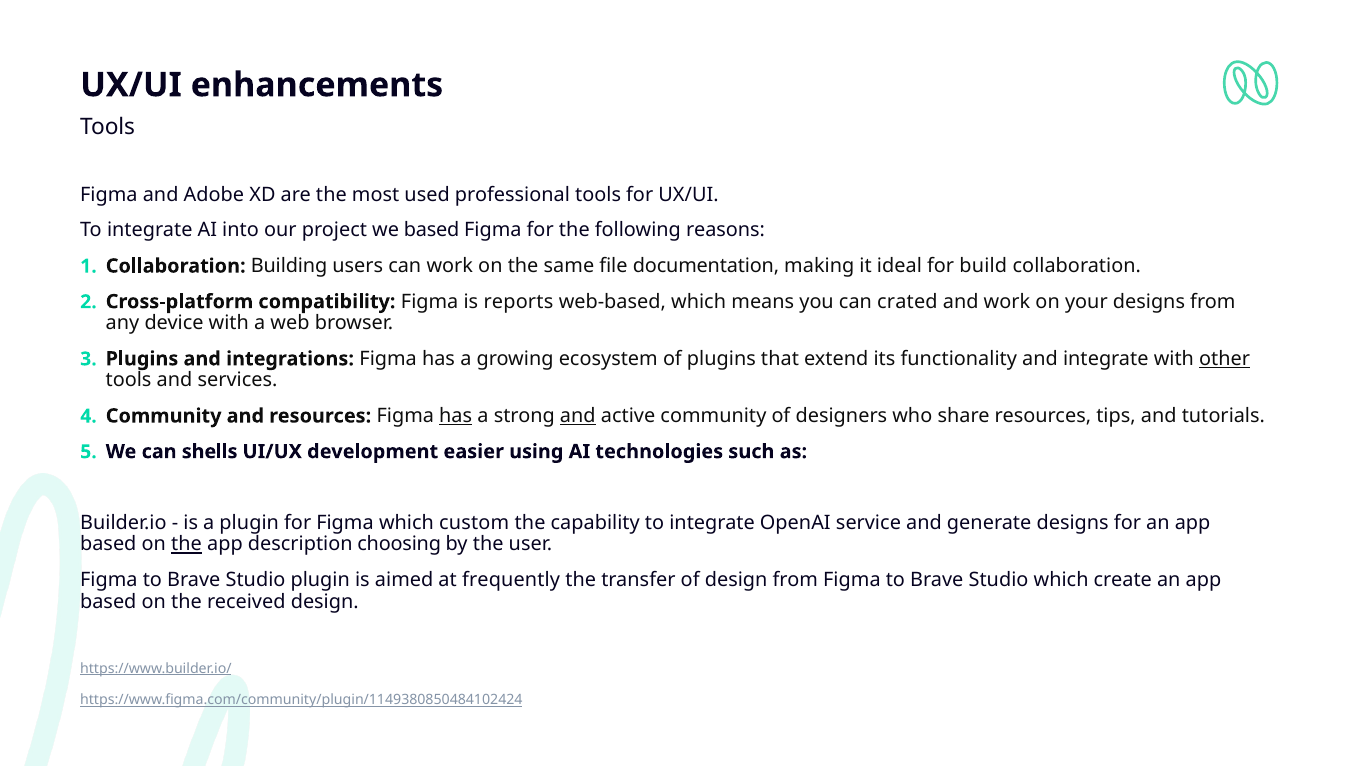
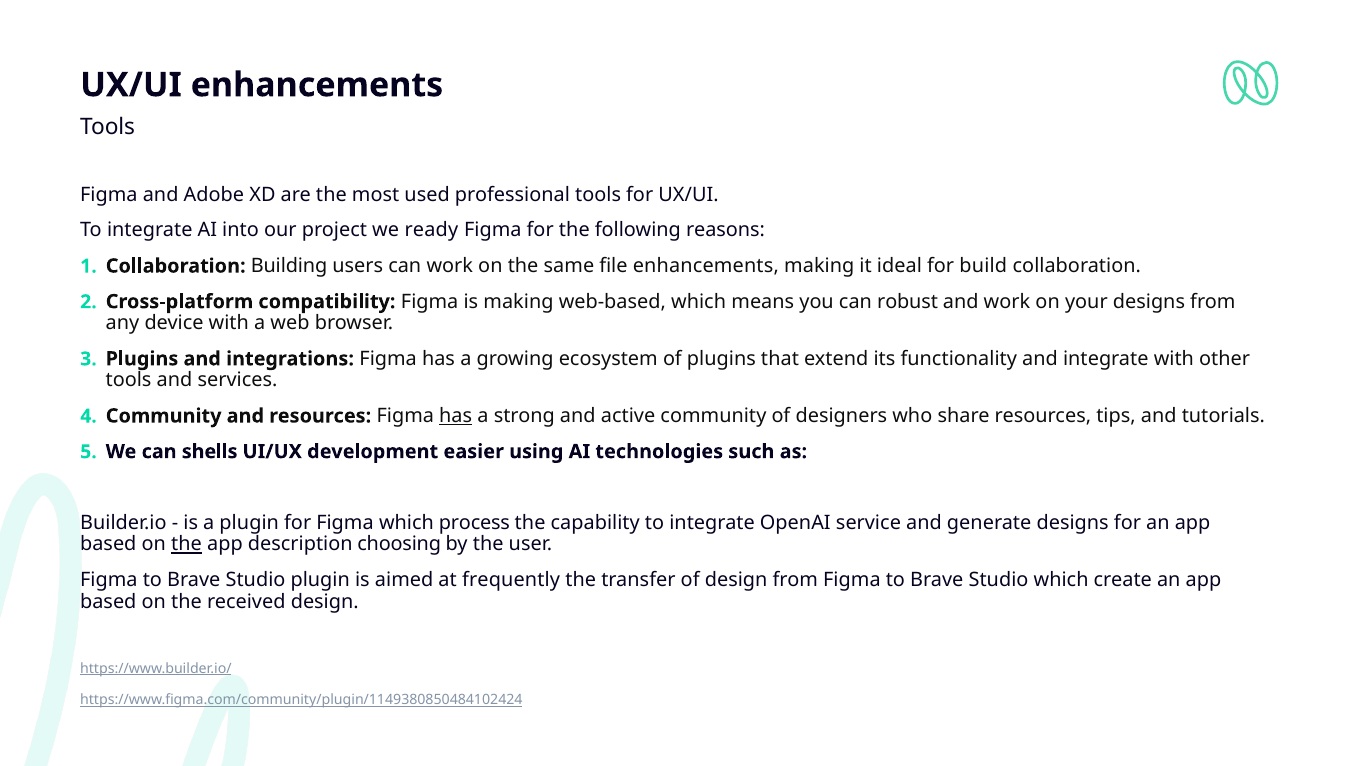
we based: based -> ready
file documentation: documentation -> enhancements
is reports: reports -> making
crated: crated -> robust
other underline: present -> none
and at (578, 416) underline: present -> none
custom: custom -> process
